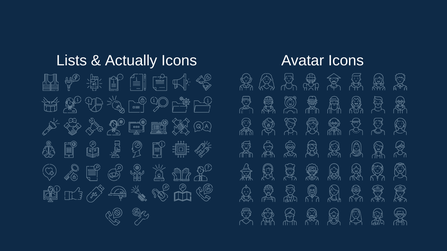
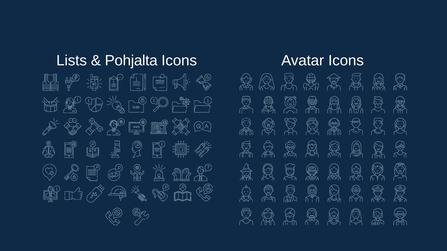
Actually: Actually -> Pohjalta
